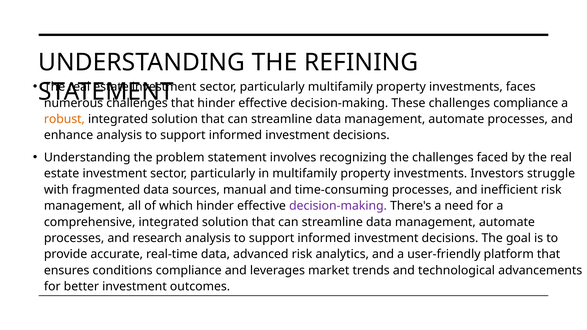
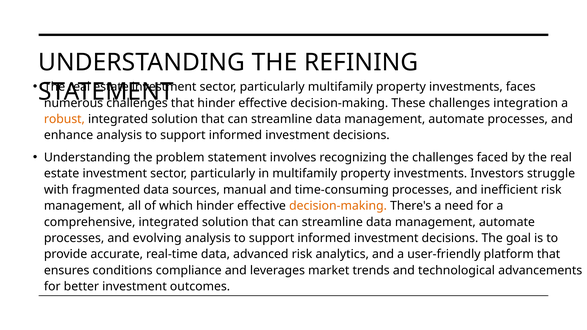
challenges compliance: compliance -> integration
decision-making at (338, 206) colour: purple -> orange
research: research -> evolving
